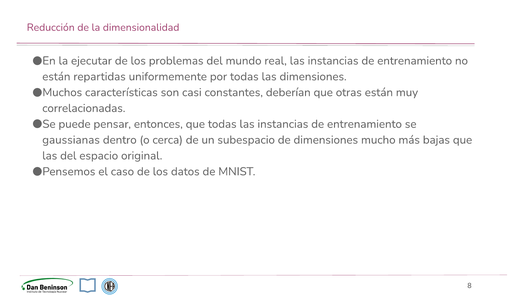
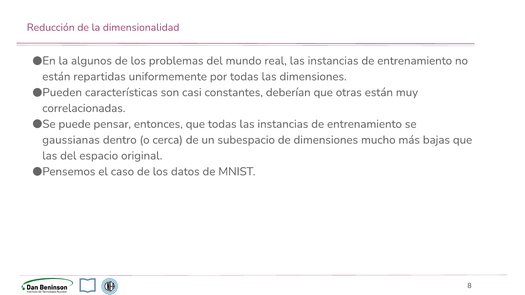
ejecutar: ejecutar -> algunos
Muchos: Muchos -> Pueden
